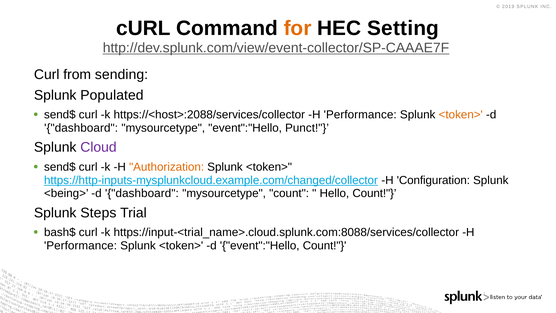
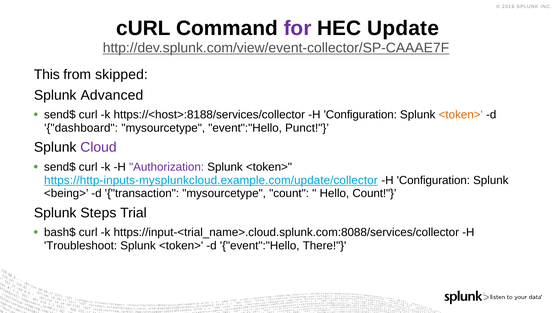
for colour: orange -> purple
Setting: Setting -> Update
Curl at (47, 74): Curl -> This
sending: sending -> skipped
Populated: Populated -> Advanced
https://<host>:2088/services/collector: https://<host>:2088/services/collector -> https://<host>:8188/services/collector
Performance at (360, 115): Performance -> Configuration
Authorization colour: orange -> purple
https://http-inputs-mysplunkcloud.example.com/changed/collector: https://http-inputs-mysplunkcloud.example.com/changed/collector -> https://http-inputs-mysplunkcloud.example.com/update/collector
dashboard at (142, 193): dashboard -> transaction
Performance at (81, 246): Performance -> Troubleshoot
event":"Hello Count: Count -> There
